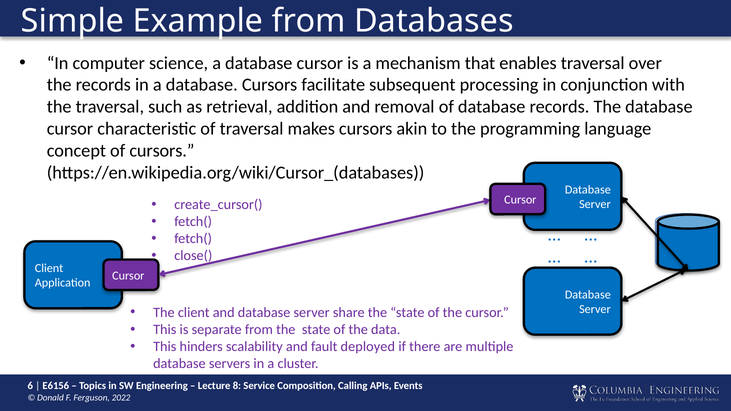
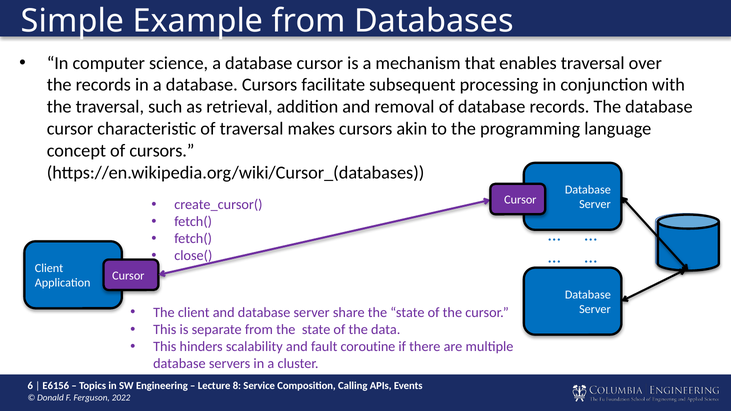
deployed: deployed -> coroutine
